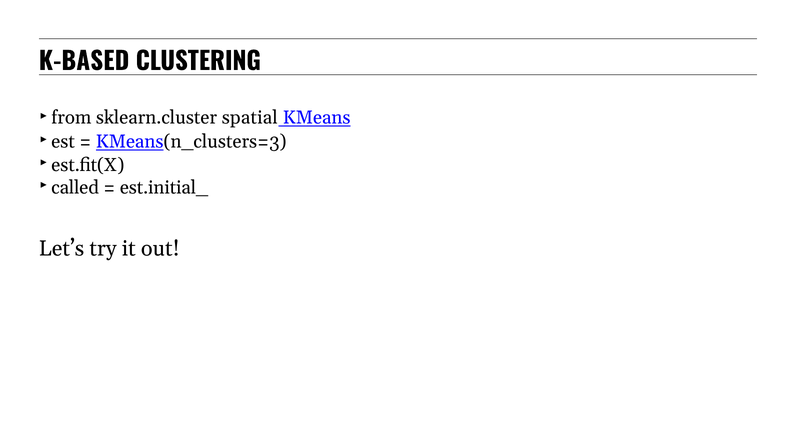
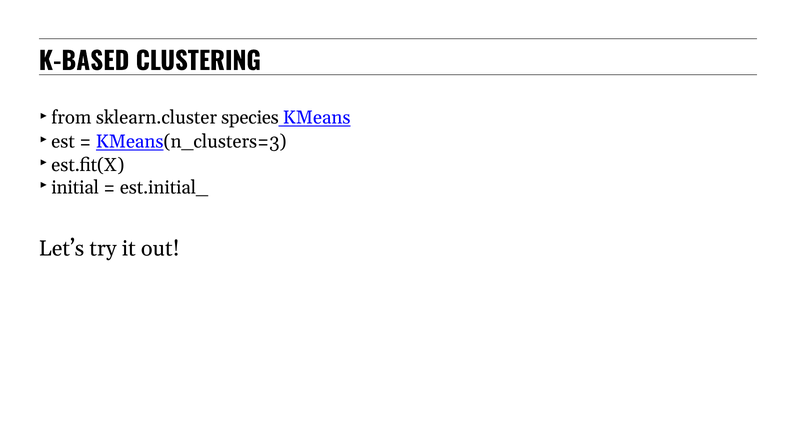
spatial: spatial -> species
called: called -> initial
